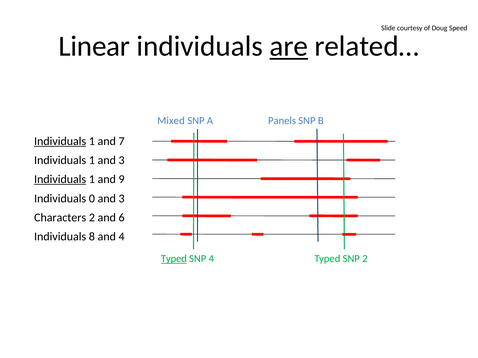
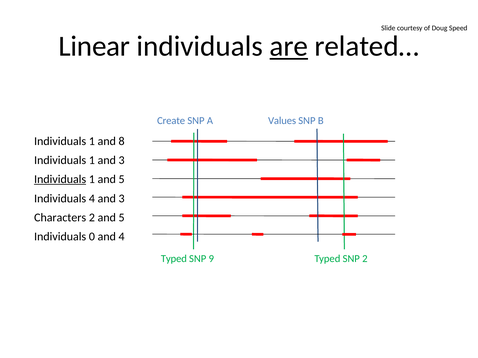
Mixed: Mixed -> Create
Panels: Panels -> Values
Individuals at (60, 141) underline: present -> none
7: 7 -> 8
1 and 9: 9 -> 5
Individuals 0: 0 -> 4
2 and 6: 6 -> 5
8: 8 -> 0
Typed at (174, 259) underline: present -> none
SNP 4: 4 -> 9
